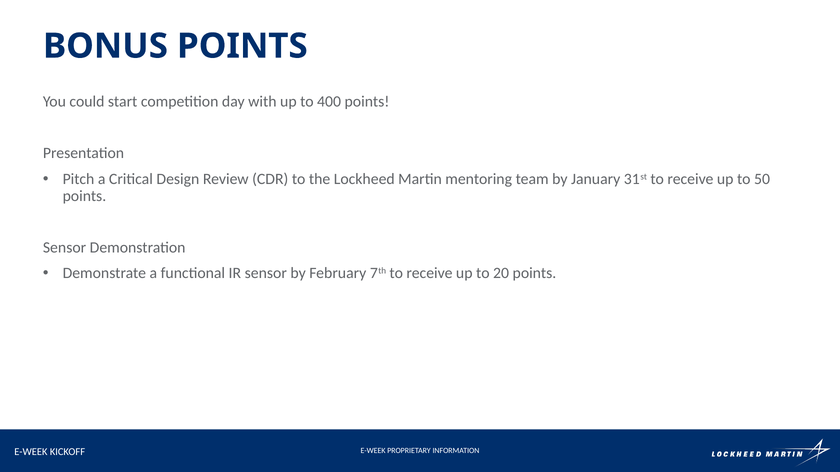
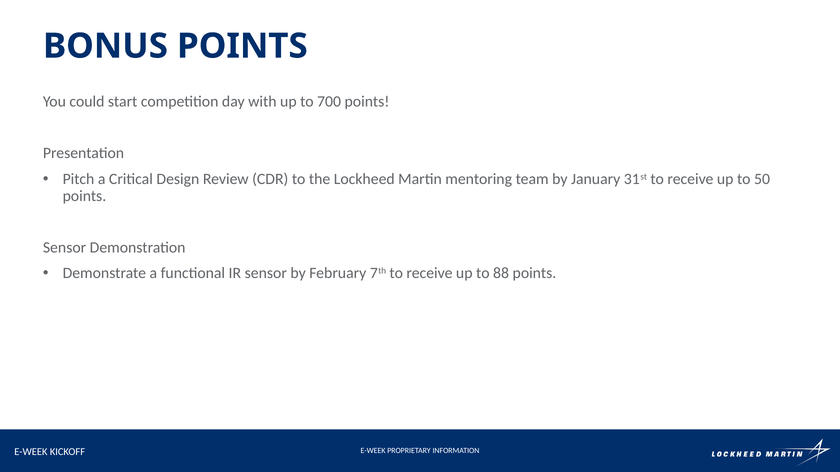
400: 400 -> 700
20: 20 -> 88
